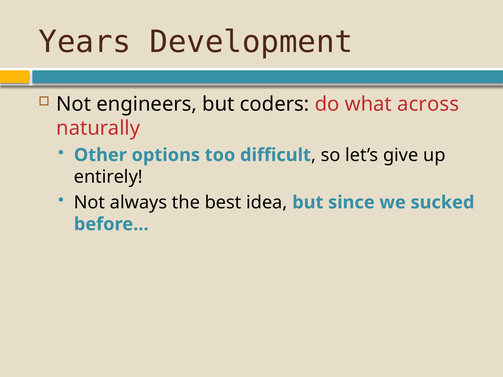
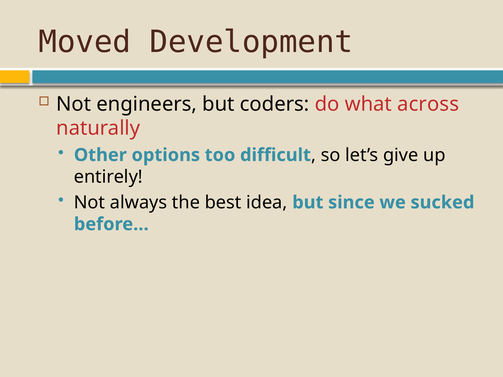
Years: Years -> Moved
